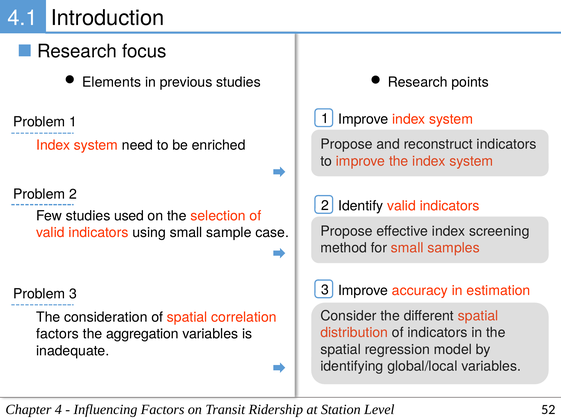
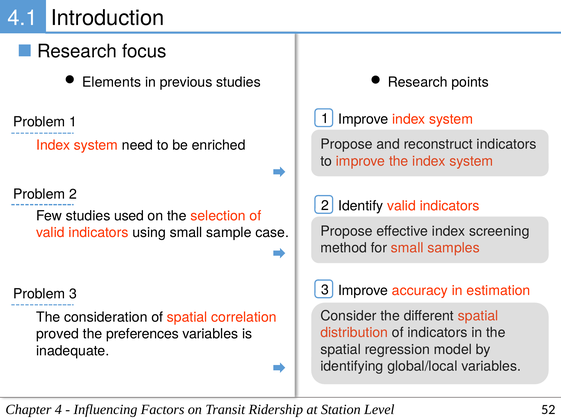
factors at (58, 335): factors -> proved
aggregation: aggregation -> preferences
